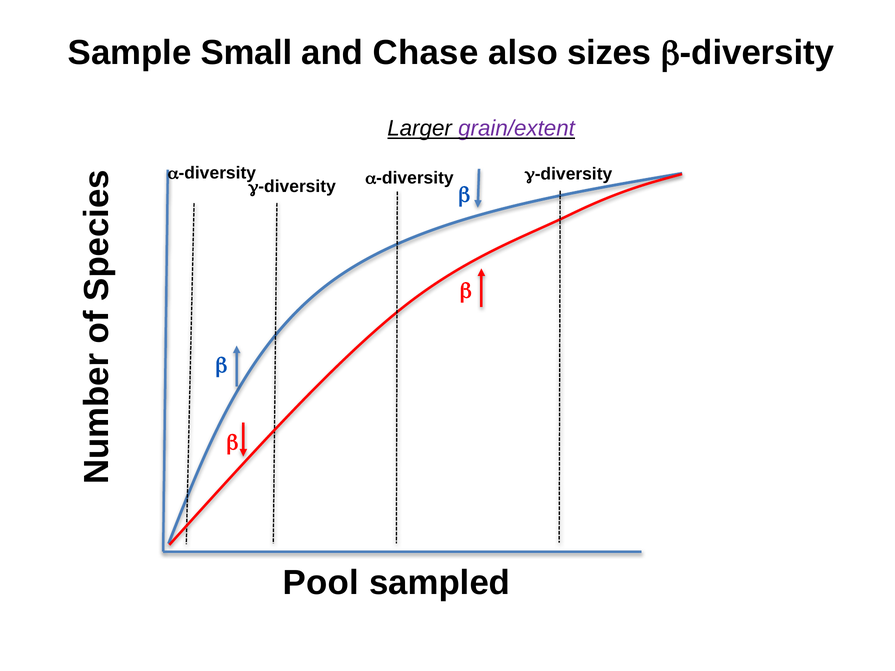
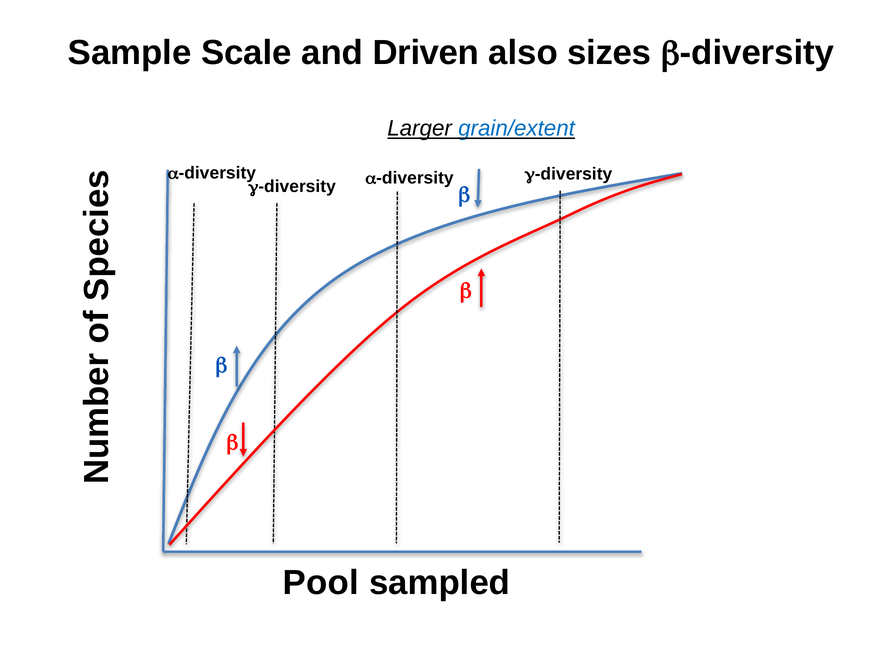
Small: Small -> Scale
Chase: Chase -> Driven
grain/extent colour: purple -> blue
